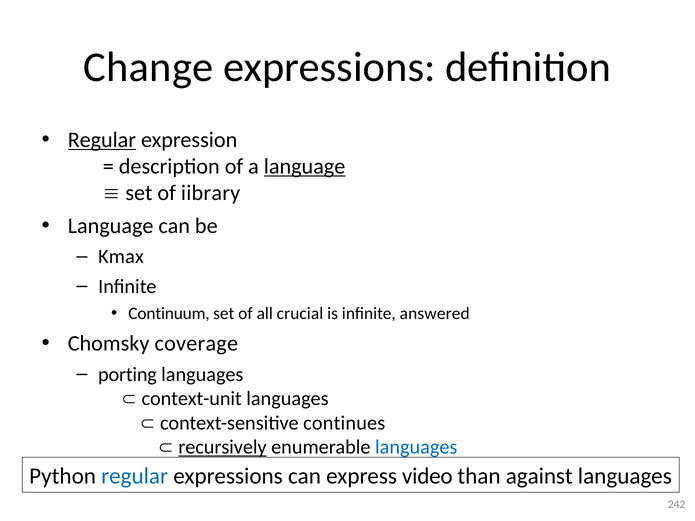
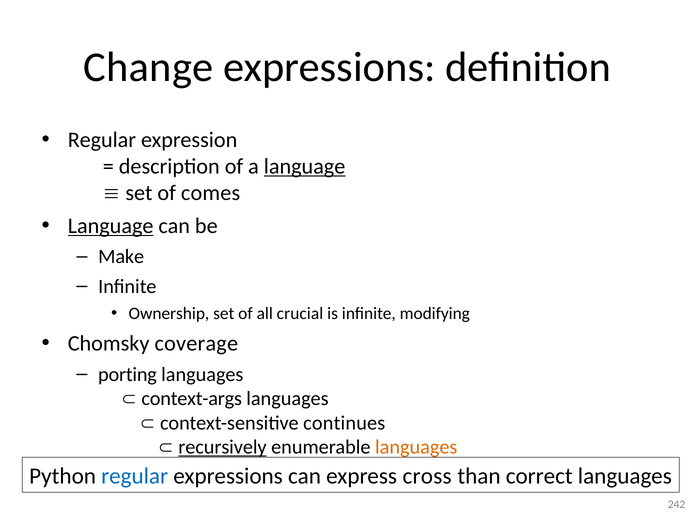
Regular at (102, 140) underline: present -> none
iibrary: iibrary -> comes
Language at (111, 226) underline: none -> present
Kmax: Kmax -> Make
Continuum: Continuum -> Ownership
answered: answered -> modifying
context-unit: context-unit -> context-args
languages at (416, 448) colour: blue -> orange
video: video -> cross
against: against -> correct
